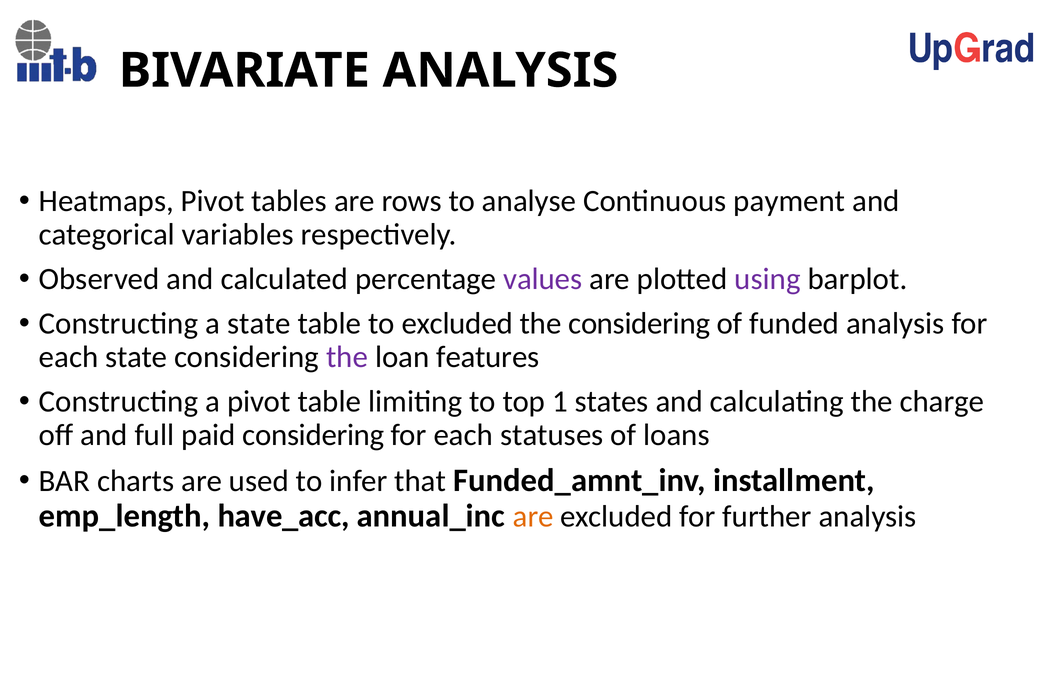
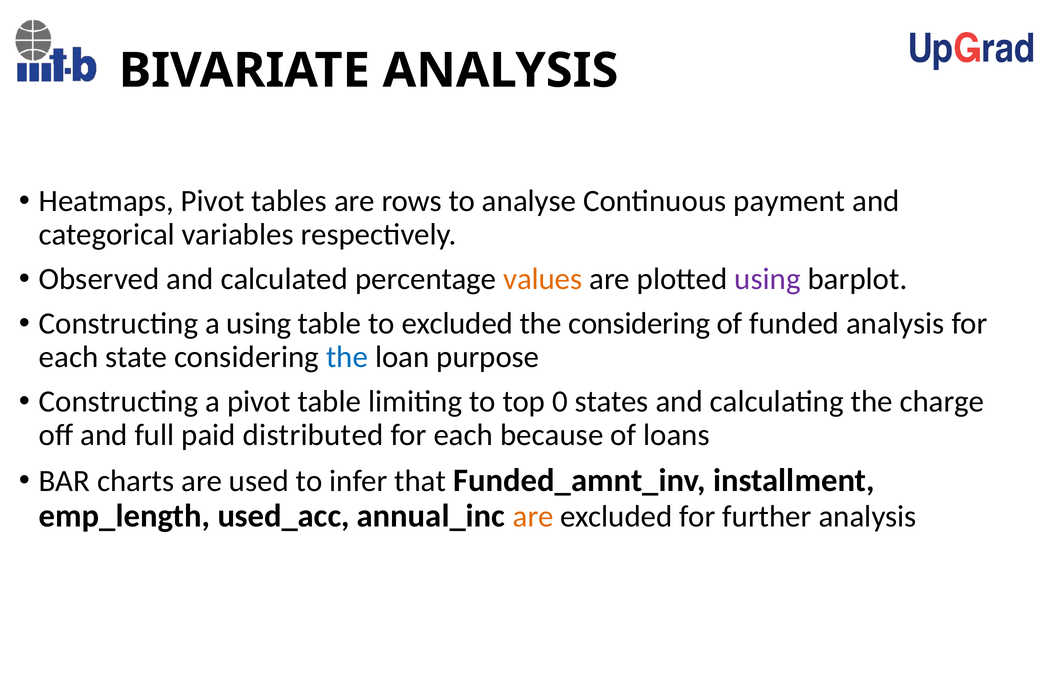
values colour: purple -> orange
a state: state -> using
the at (347, 357) colour: purple -> blue
features: features -> purpose
1: 1 -> 0
paid considering: considering -> distributed
statuses: statuses -> because
have_acc: have_acc -> used_acc
